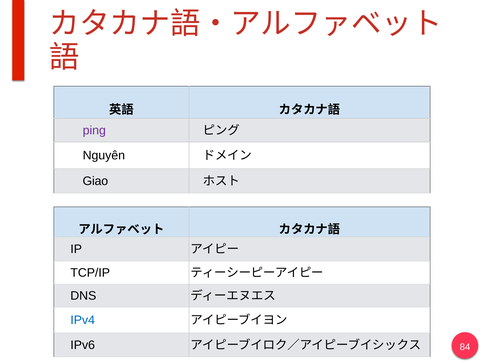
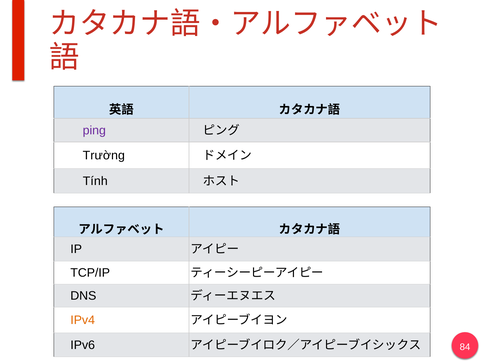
Nguyên: Nguyên -> Trường
Giao: Giao -> Tính
IPv4 colour: blue -> orange
